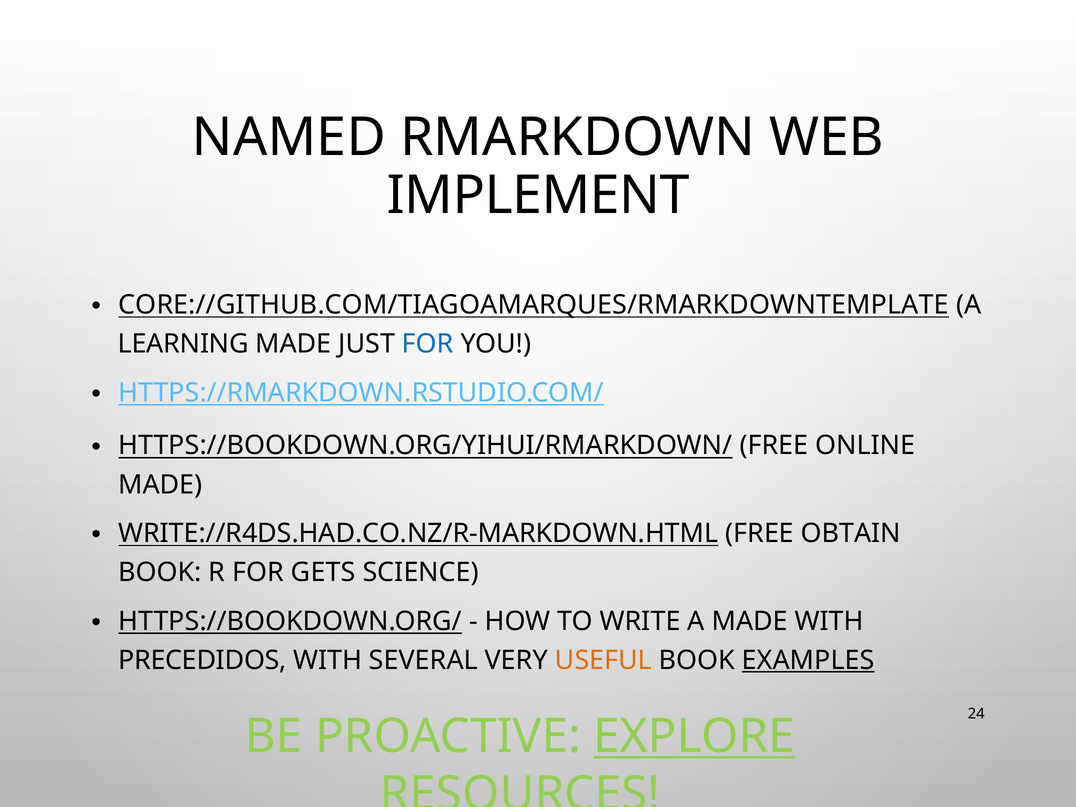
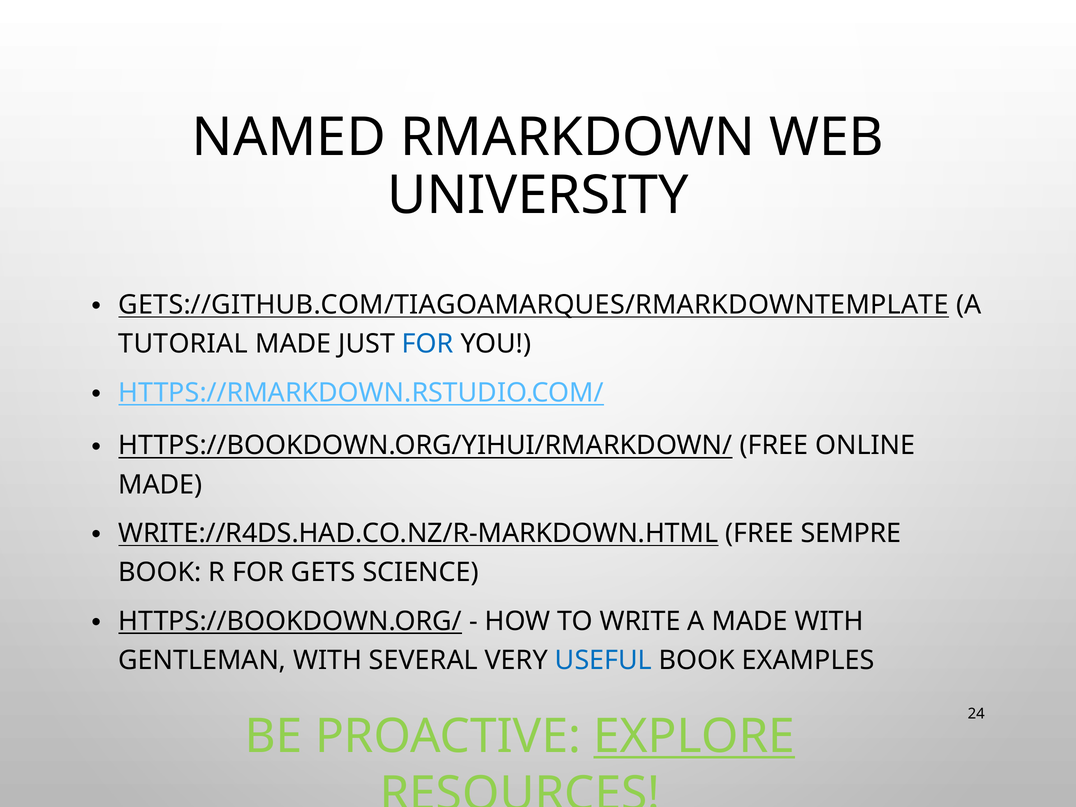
IMPLEMENT: IMPLEMENT -> UNIVERSITY
CORE://GITHUB.COM/TIAGOAMARQUES/RMARKDOWNTEMPLATE: CORE://GITHUB.COM/TIAGOAMARQUES/RMARKDOWNTEMPLATE -> GETS://GITHUB.COM/TIAGOAMARQUES/RMARKDOWNTEMPLATE
LEARNING: LEARNING -> TUTORIAL
OBTAIN: OBTAIN -> SEMPRE
PRECEDIDOS: PRECEDIDOS -> GENTLEMAN
USEFUL colour: orange -> blue
EXAMPLES underline: present -> none
